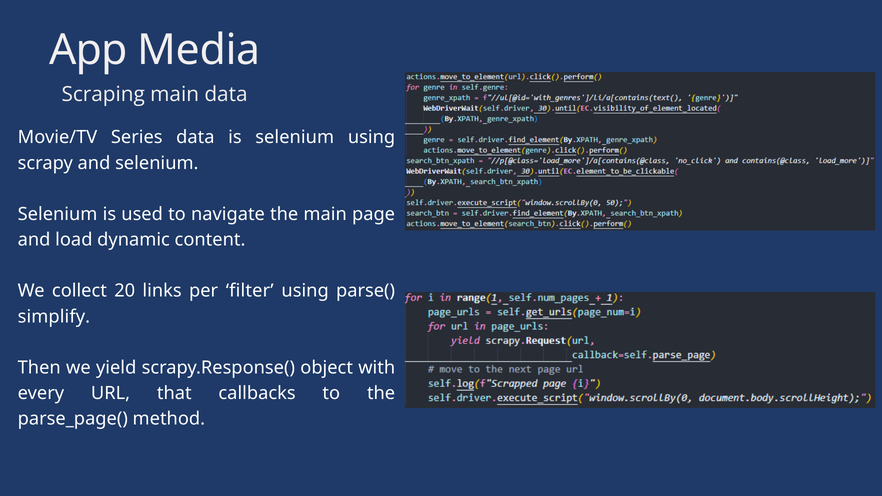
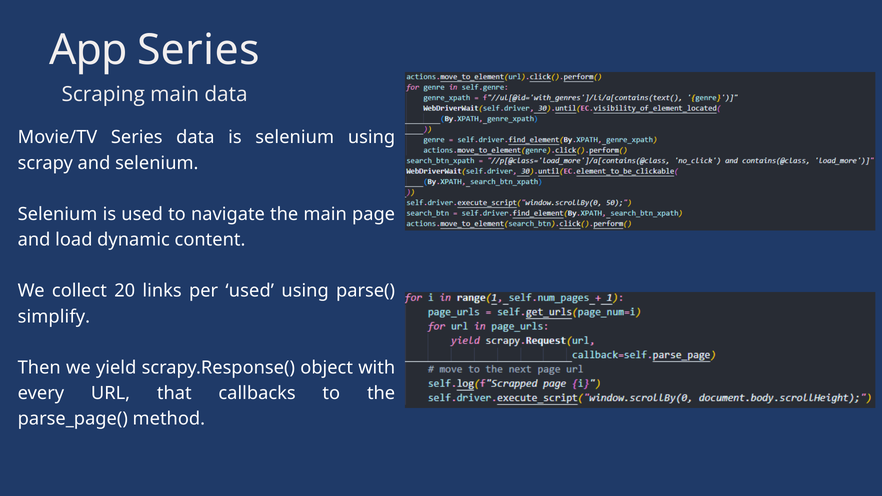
App Media: Media -> Series
per filter: filter -> used
